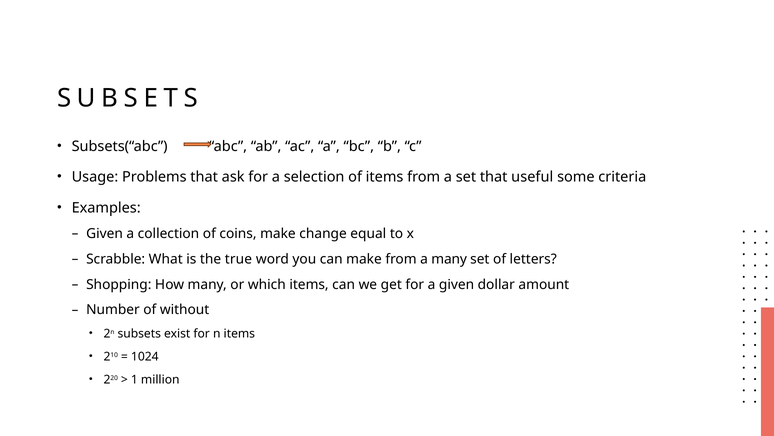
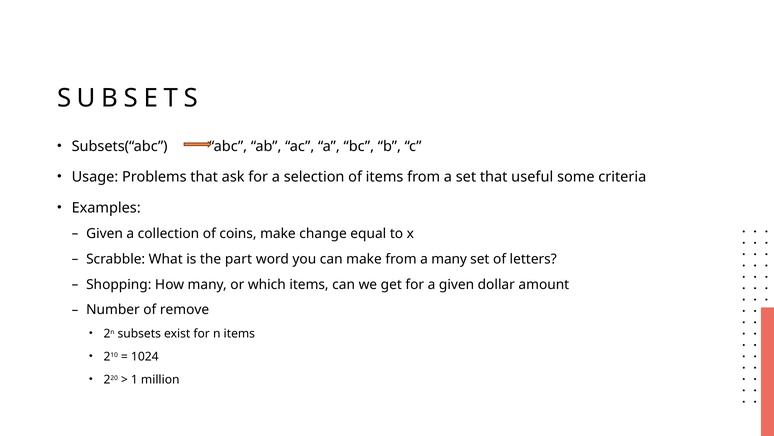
true: true -> part
without: without -> remove
